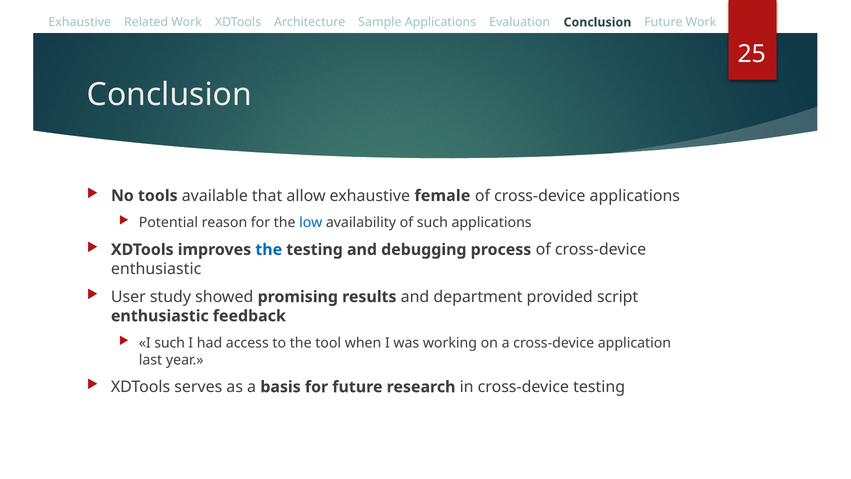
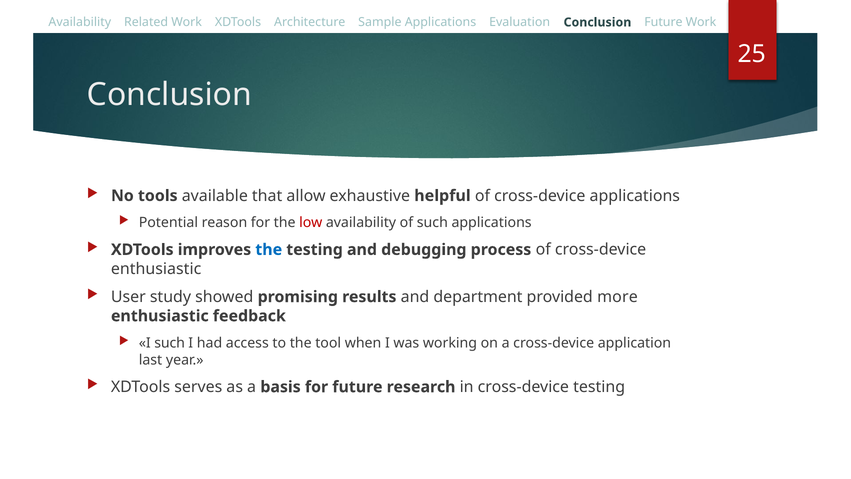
Exhaustive at (80, 22): Exhaustive -> Availability
female: female -> helpful
low colour: blue -> red
script: script -> more
